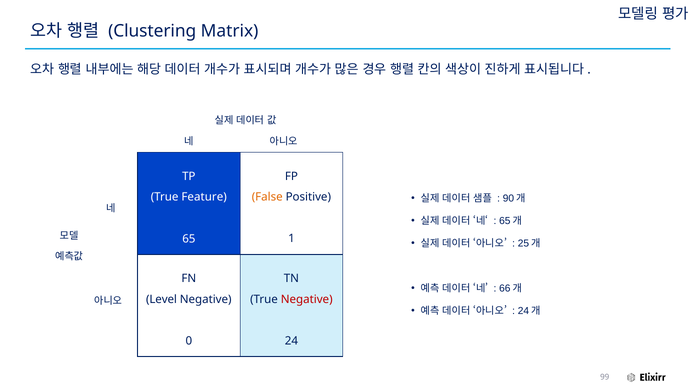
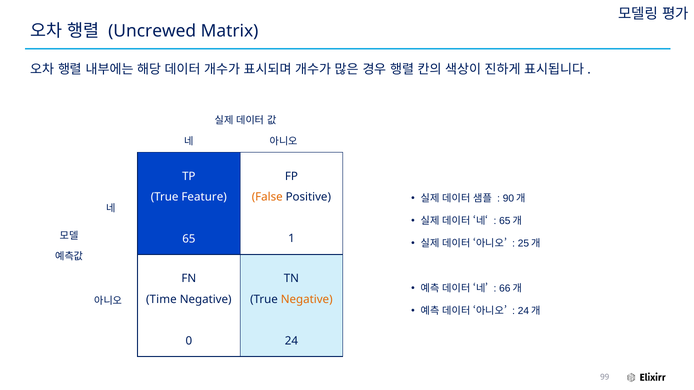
Clustering: Clustering -> Uncrewed
Level: Level -> Time
Negative at (307, 300) colour: red -> orange
